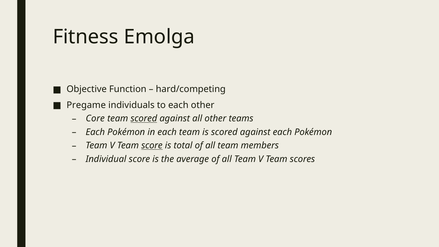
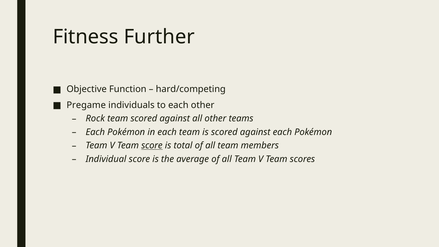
Emolga: Emolga -> Further
Core: Core -> Rock
scored at (144, 119) underline: present -> none
